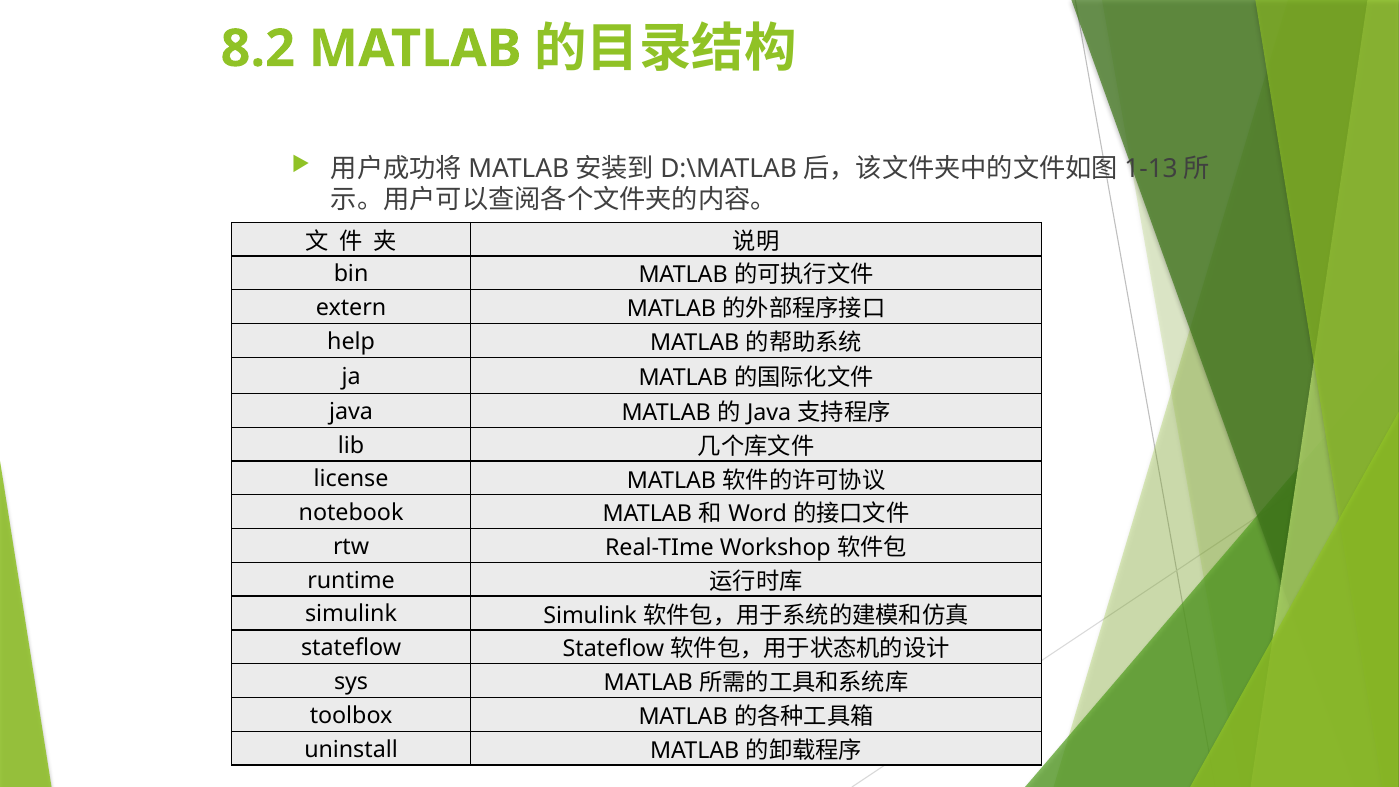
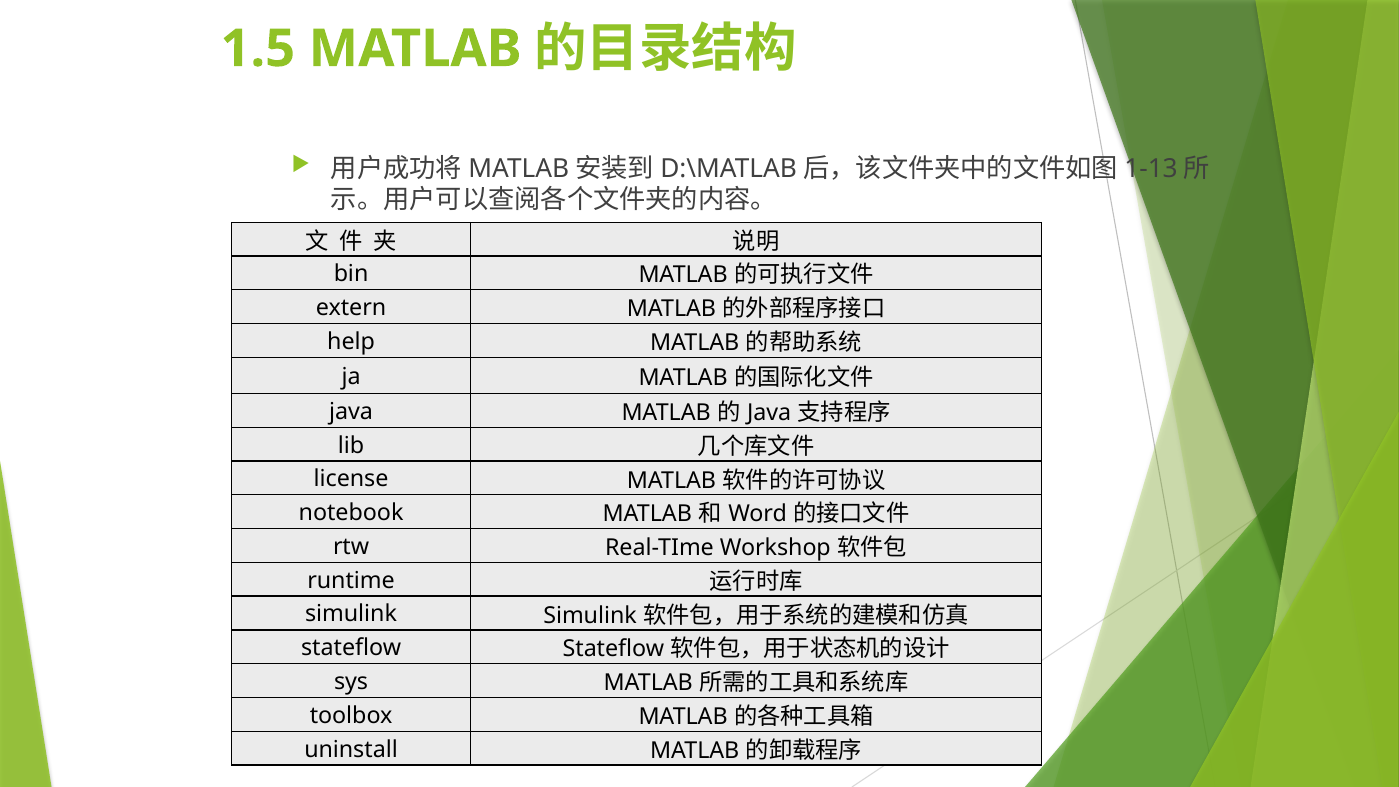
8.2: 8.2 -> 1.5
